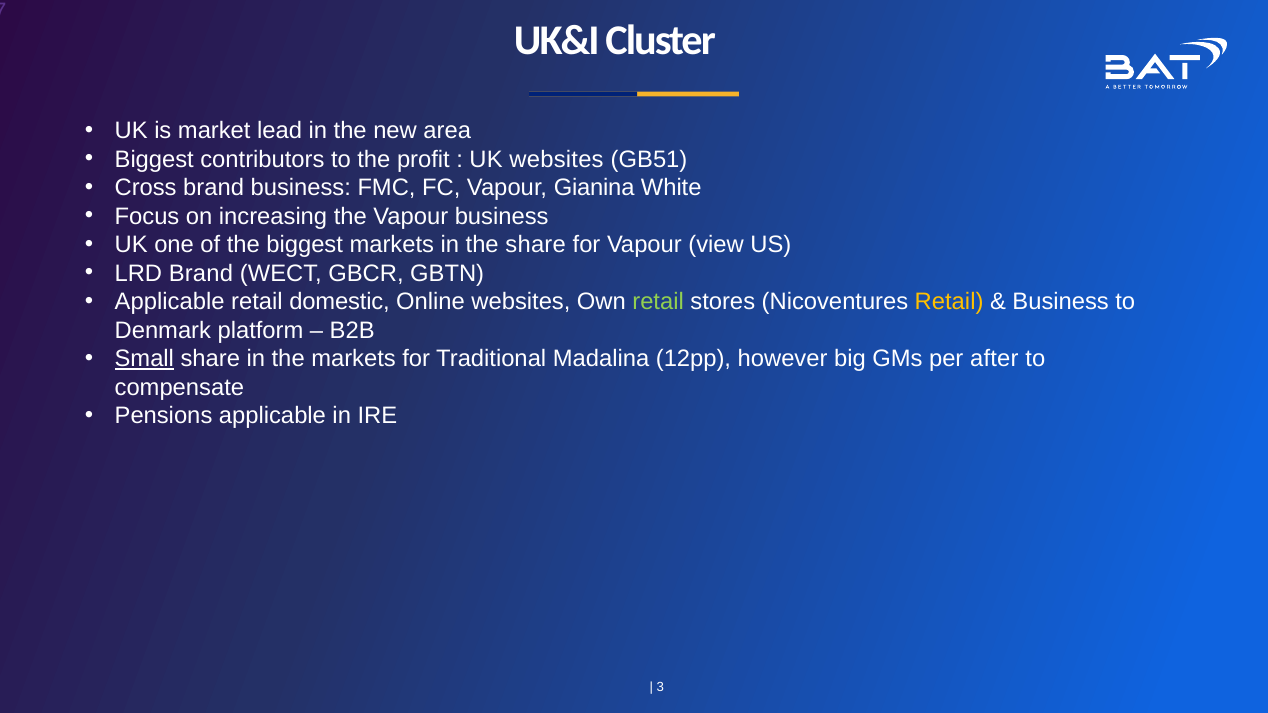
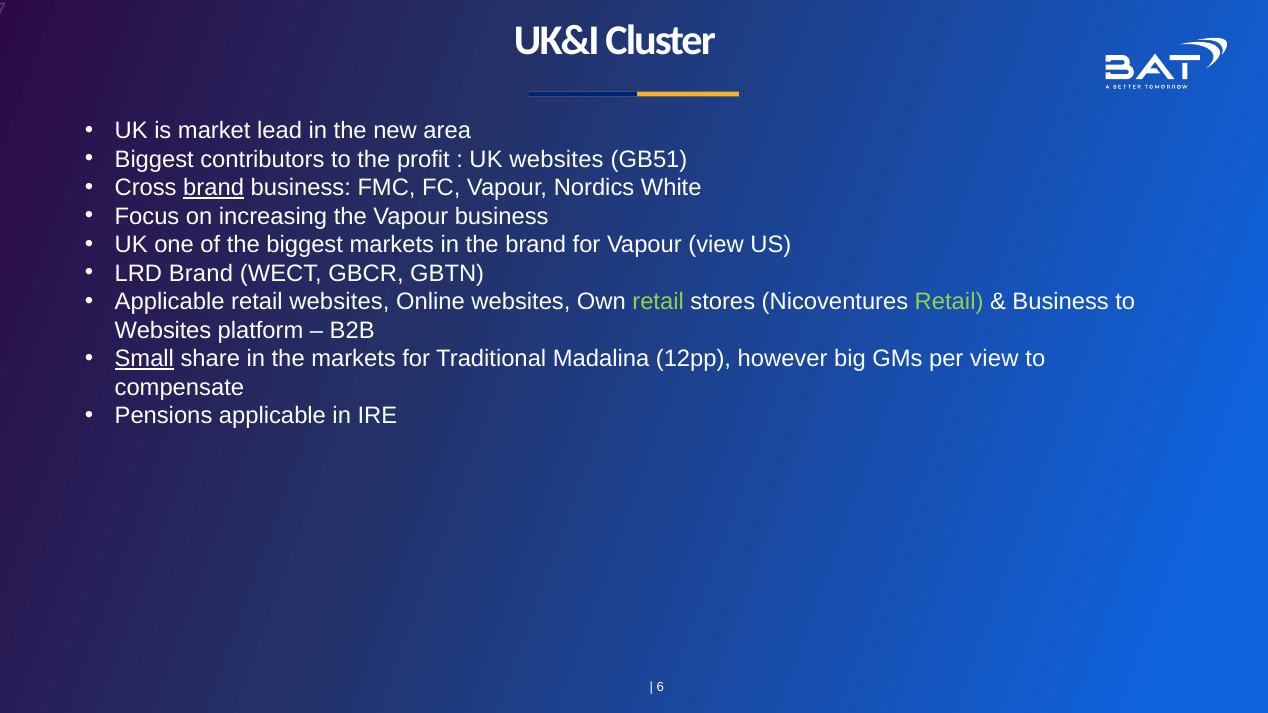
brand at (214, 188) underline: none -> present
Gianina: Gianina -> Nordics
the share: share -> brand
retail domestic: domestic -> websites
Retail at (949, 302) colour: yellow -> light green
Denmark at (163, 331): Denmark -> Websites
per after: after -> view
3: 3 -> 6
